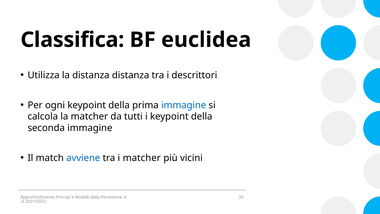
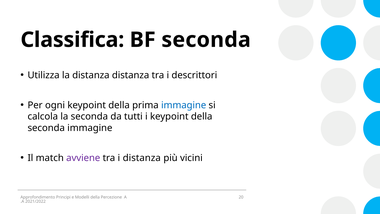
BF euclidea: euclidea -> seconda
la matcher: matcher -> seconda
avviene colour: blue -> purple
i matcher: matcher -> distanza
